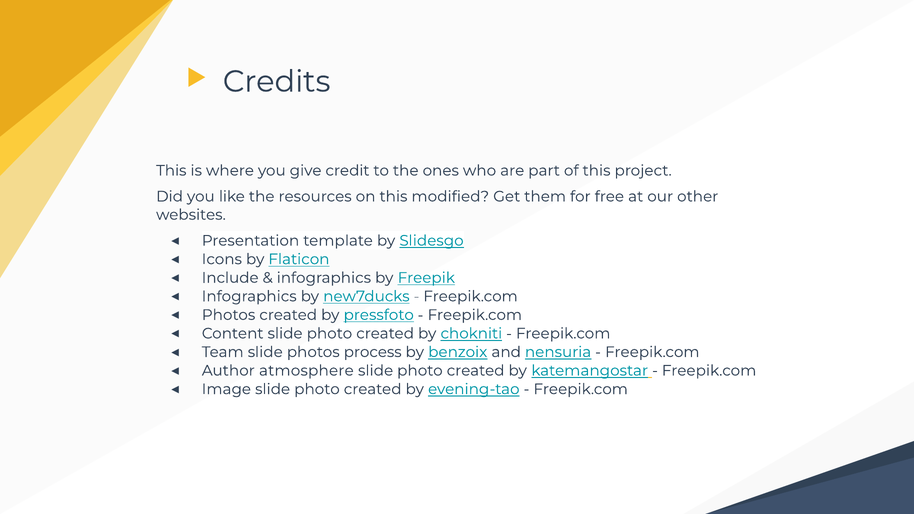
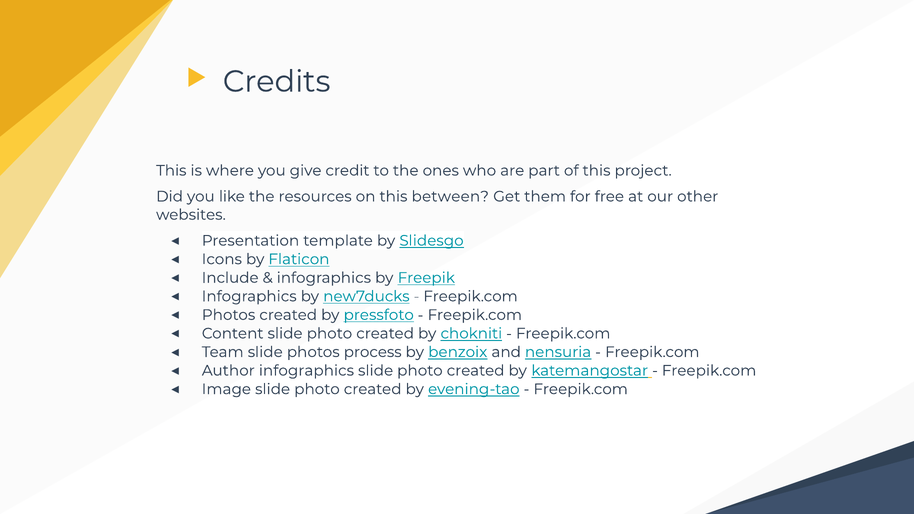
modified: modified -> between
Author atmosphere: atmosphere -> infographics
